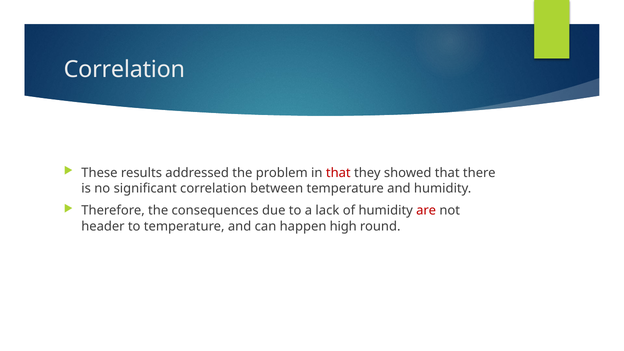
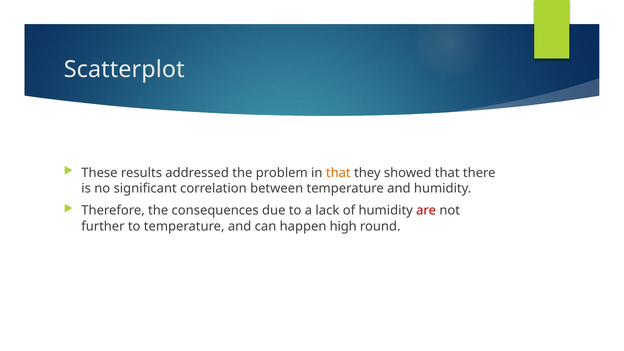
Correlation at (124, 70): Correlation -> Scatterplot
that at (338, 173) colour: red -> orange
header: header -> further
